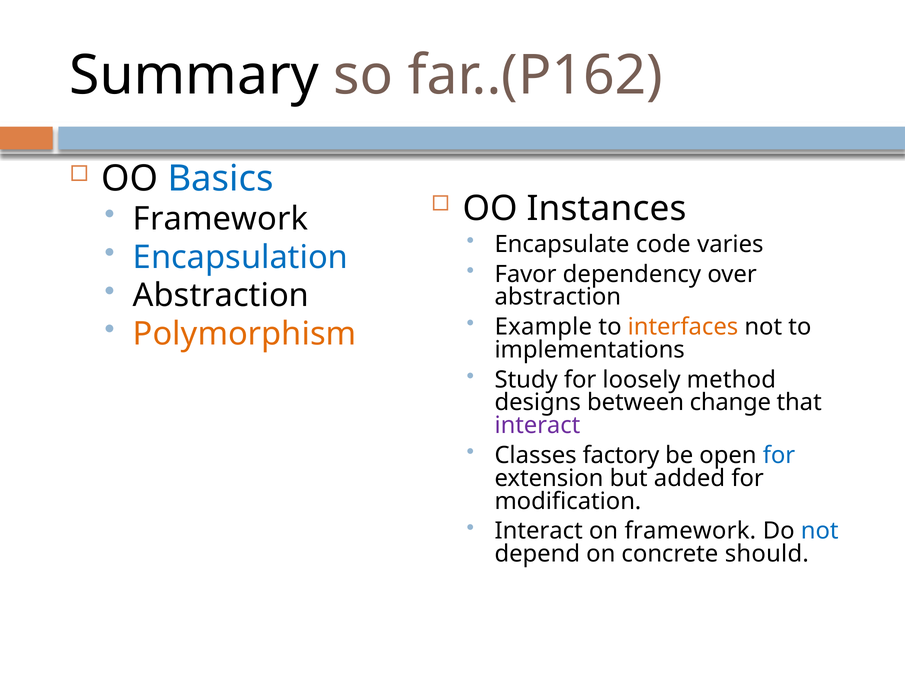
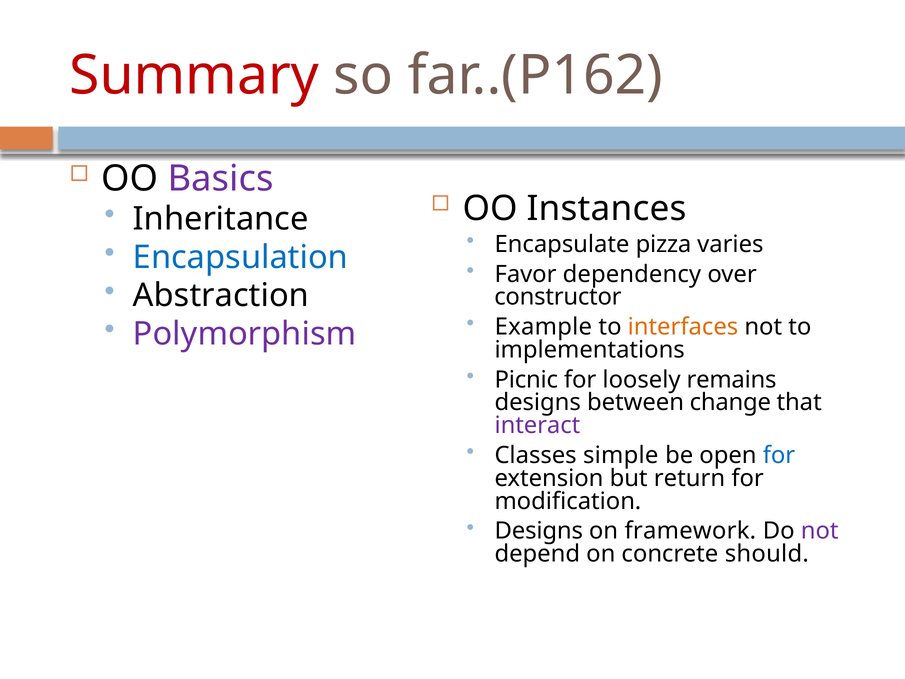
Summary colour: black -> red
Basics colour: blue -> purple
Framework at (221, 219): Framework -> Inheritance
code: code -> pizza
abstraction at (558, 297): abstraction -> constructor
Polymorphism colour: orange -> purple
Study: Study -> Picnic
method: method -> remains
factory: factory -> simple
added: added -> return
Interact at (539, 531): Interact -> Designs
not at (820, 531) colour: blue -> purple
